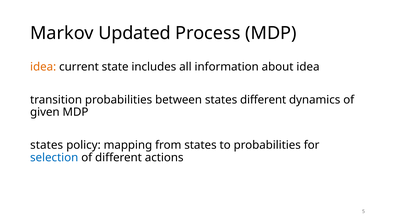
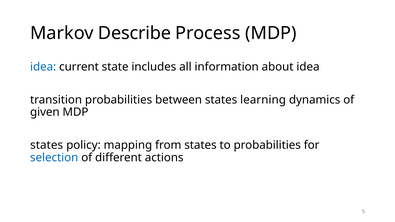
Updated: Updated -> Describe
idea at (43, 67) colour: orange -> blue
states different: different -> learning
